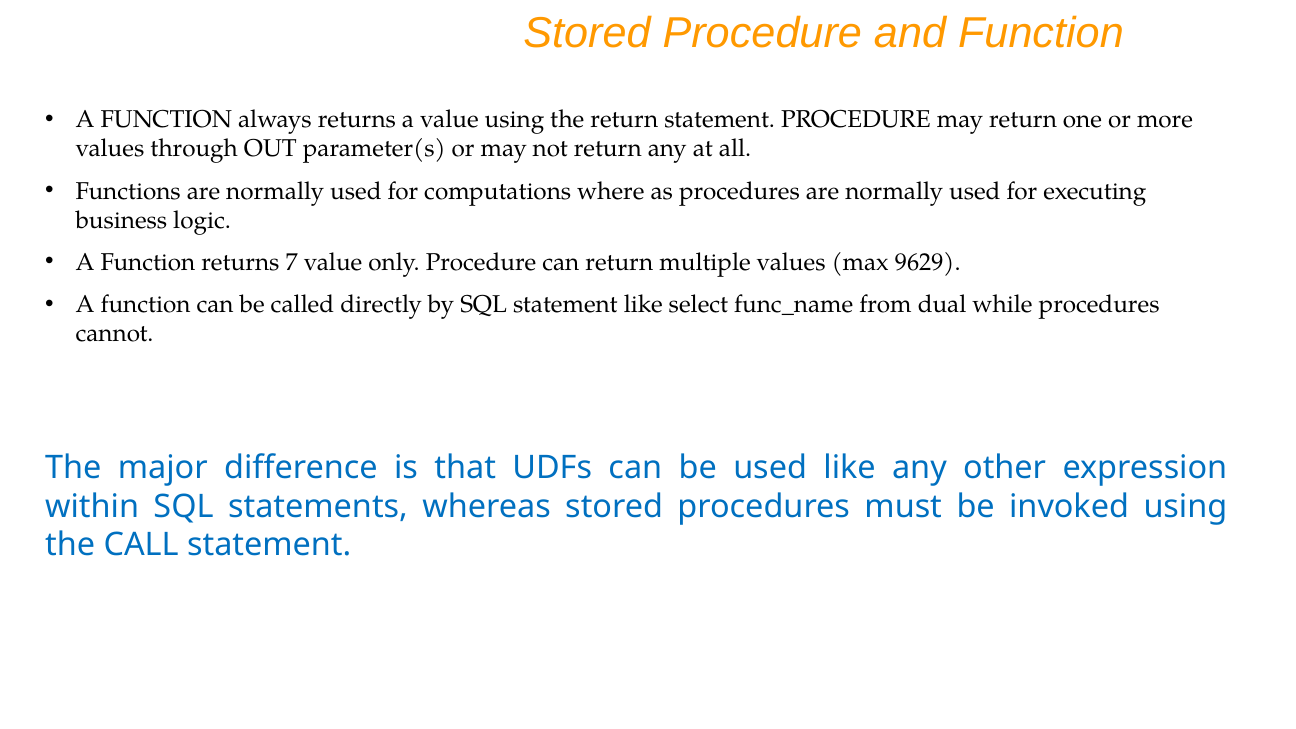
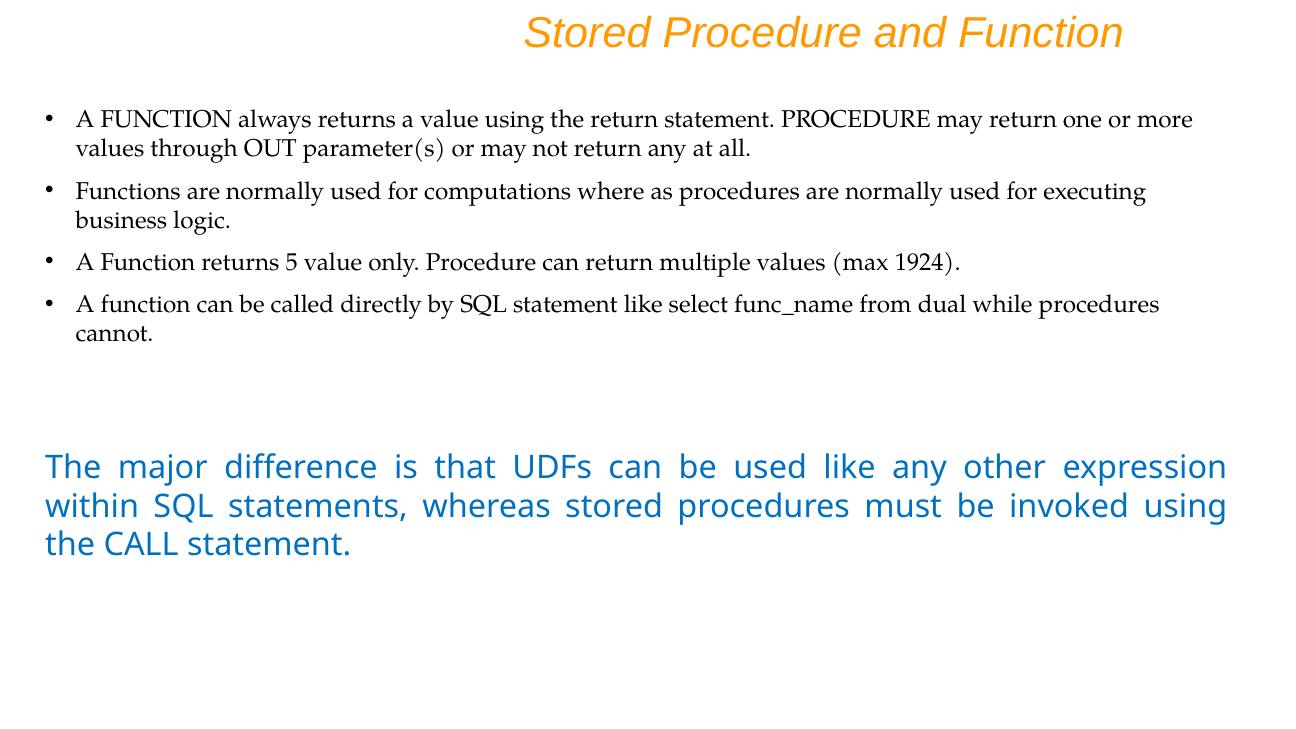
7: 7 -> 5
9629: 9629 -> 1924
